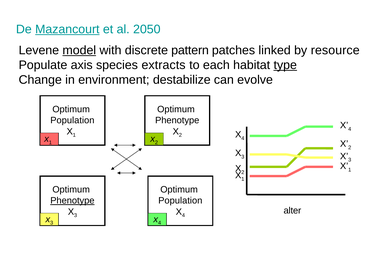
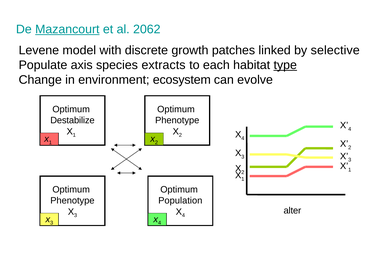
2050: 2050 -> 2062
model underline: present -> none
pattern: pattern -> growth
resource: resource -> selective
destabilize: destabilize -> ecosystem
Population at (72, 120): Population -> Destabilize
Phenotype at (72, 200) underline: present -> none
